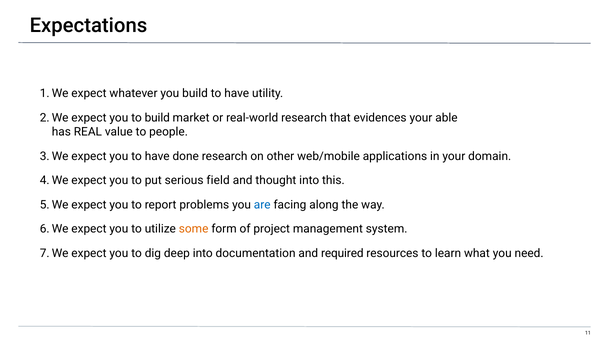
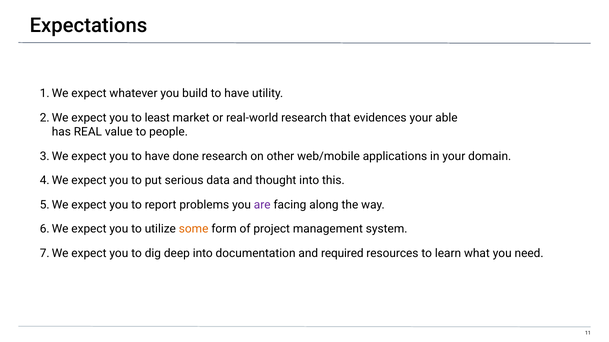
to build: build -> least
field: field -> data
are colour: blue -> purple
